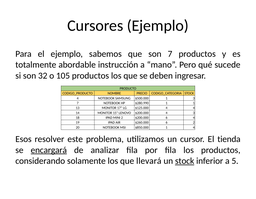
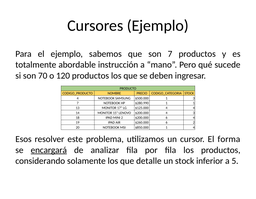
32: 32 -> 70
105: 105 -> 120
tienda: tienda -> forma
llevará: llevará -> detalle
stock at (185, 160) underline: present -> none
